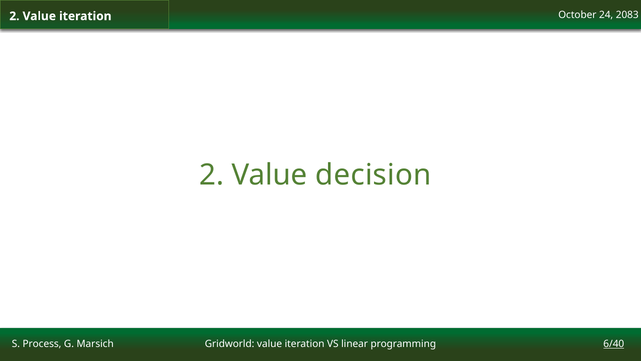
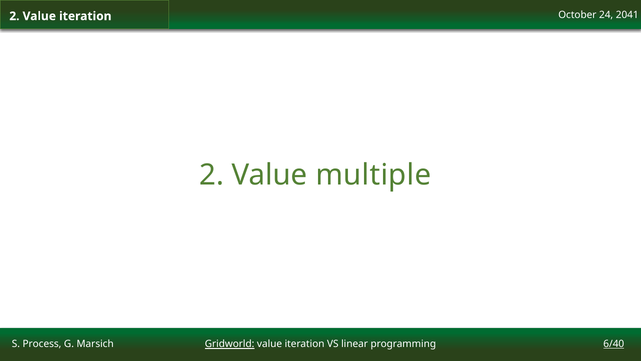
2083: 2083 -> 2041
decision: decision -> multiple
Gridworld underline: none -> present
